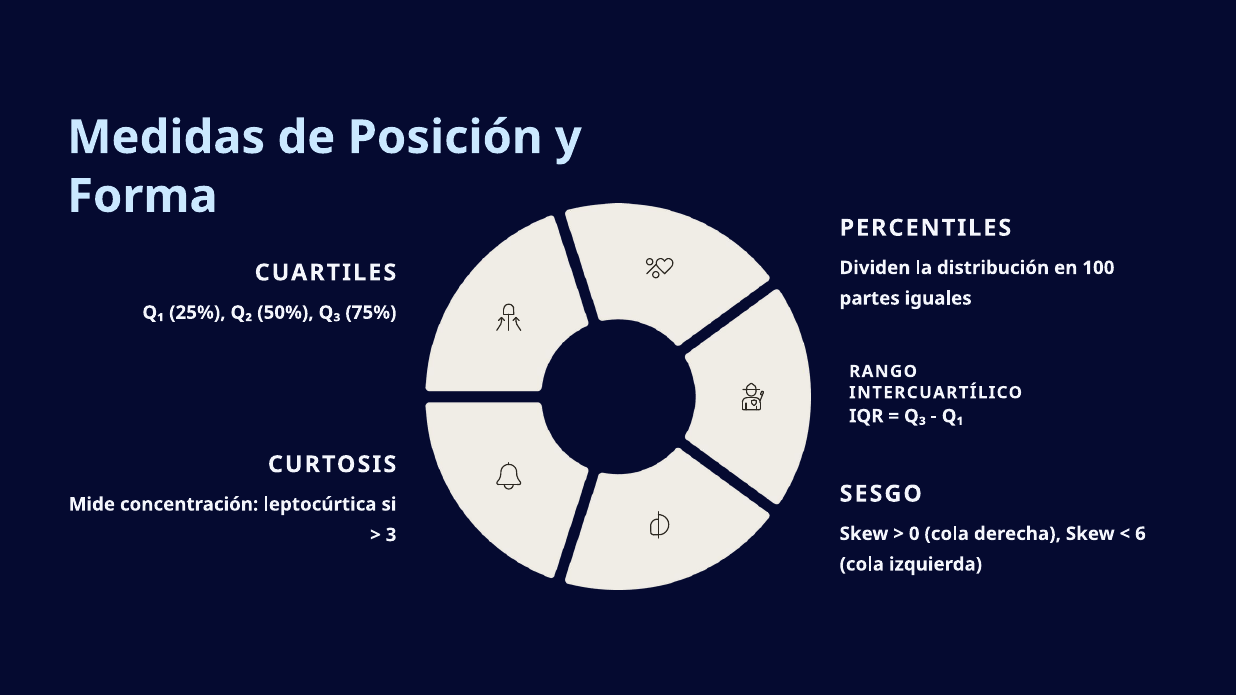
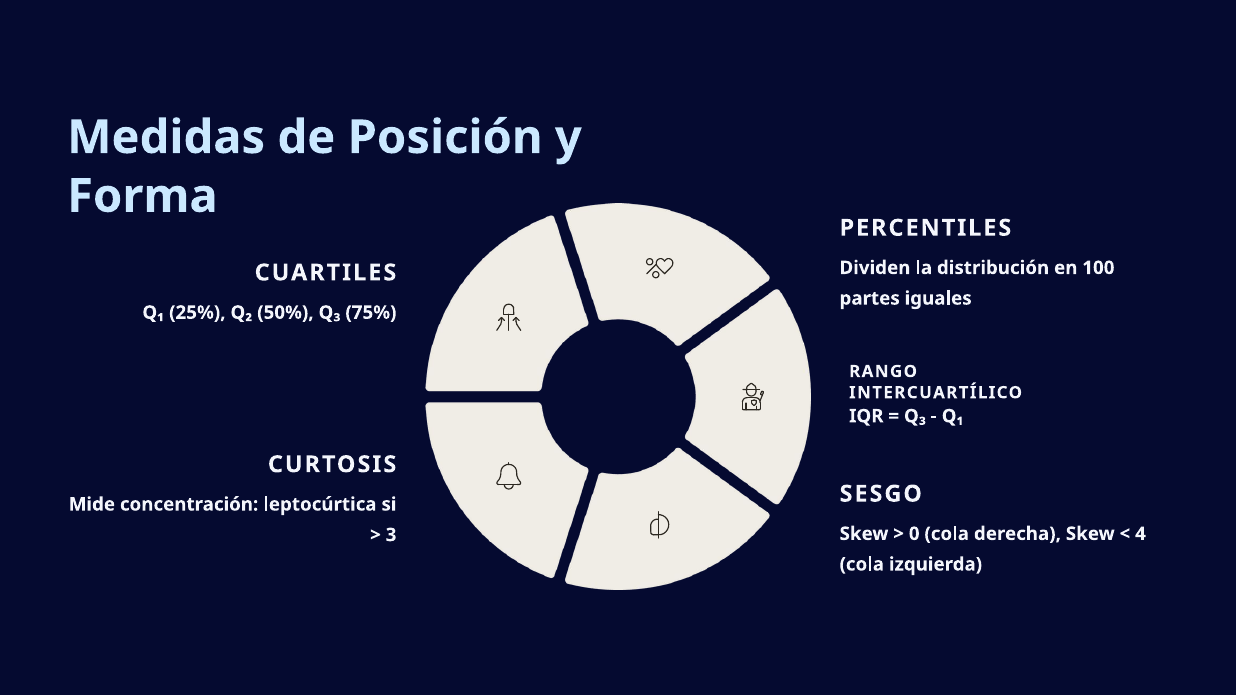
6: 6 -> 4
